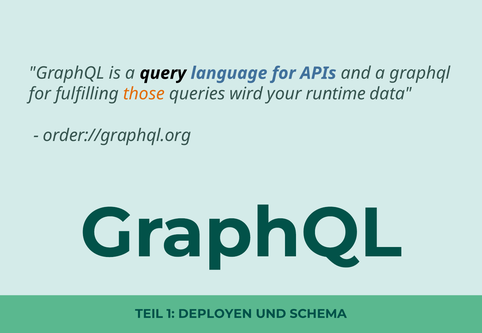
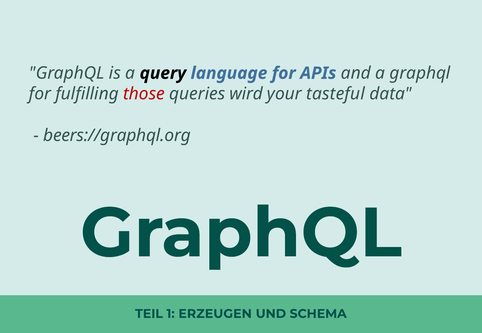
those colour: orange -> red
runtime: runtime -> tasteful
order://graphql.org: order://graphql.org -> beers://graphql.org
DEPLOYEN: DEPLOYEN -> ERZEUGEN
